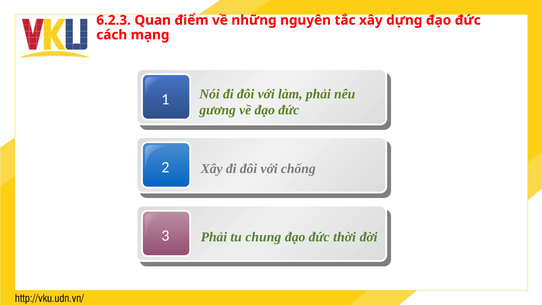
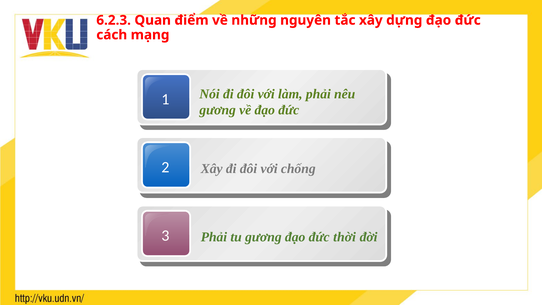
tu chung: chung -> gương
